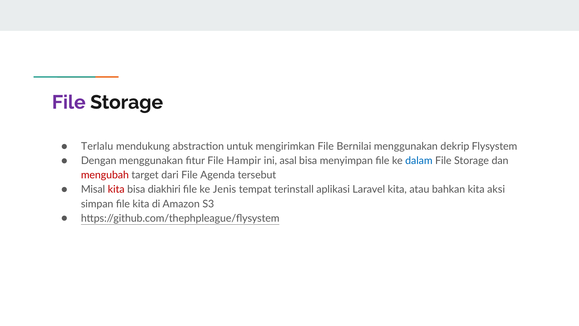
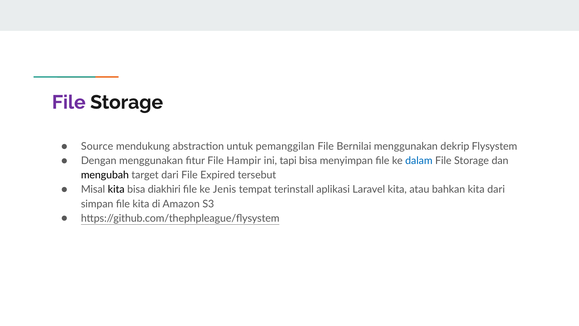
Terlalu: Terlalu -> Source
mengirimkan: mengirimkan -> pemanggilan
asal: asal -> tapi
mengubah colour: red -> black
Agenda: Agenda -> Expired
kita at (116, 189) colour: red -> black
kita aksi: aksi -> dari
